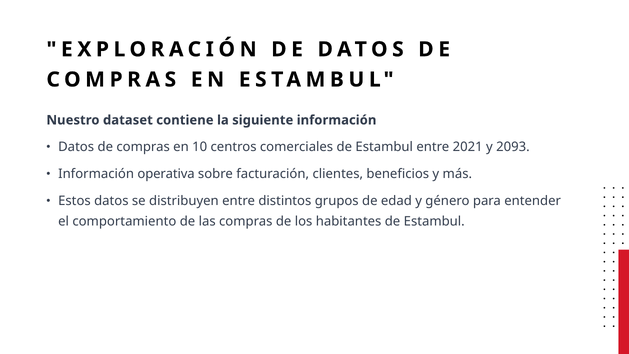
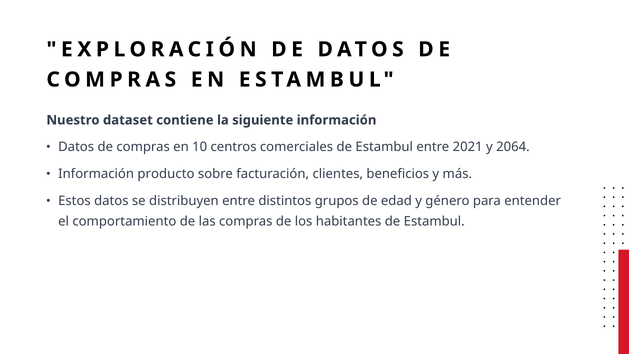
2093: 2093 -> 2064
operativa: operativa -> producto
